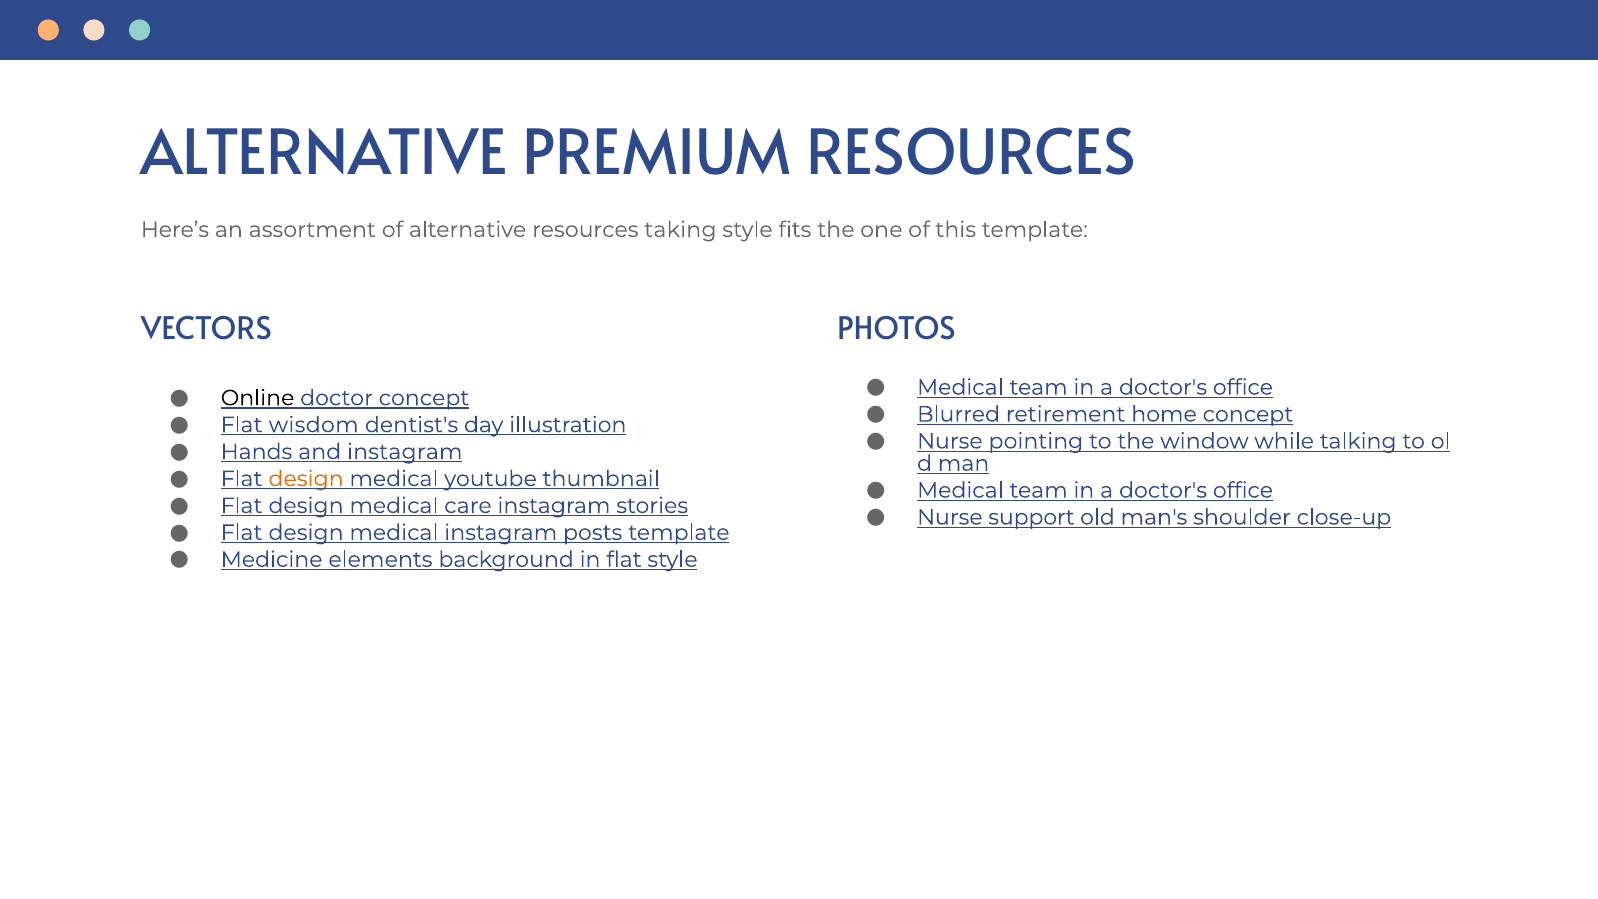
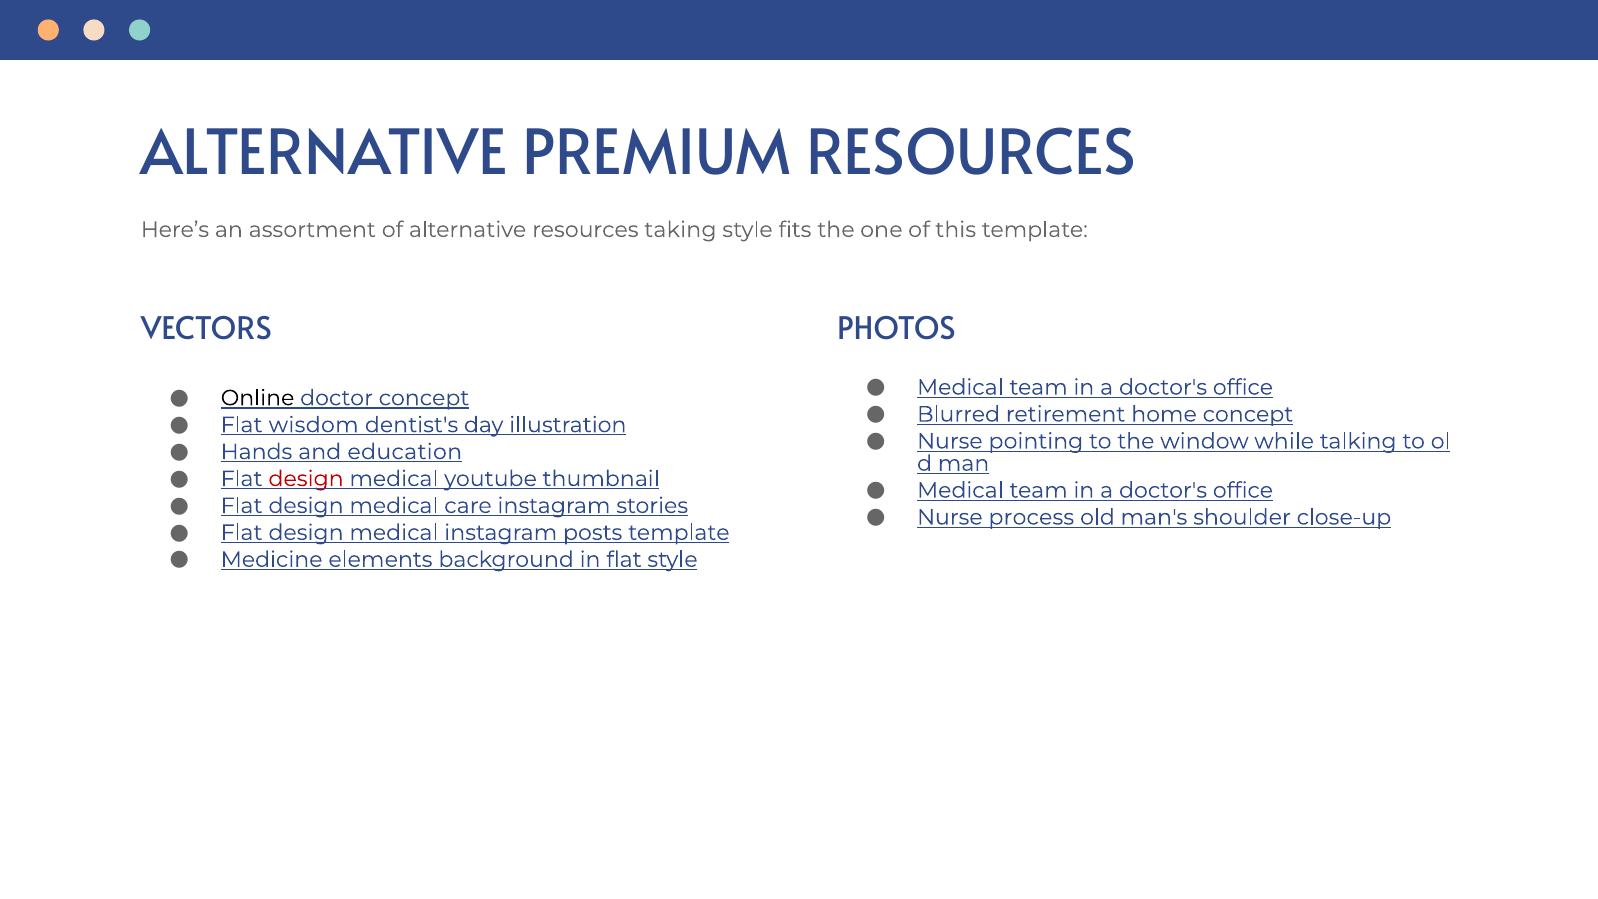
and instagram: instagram -> education
design at (306, 479) colour: orange -> red
support: support -> process
